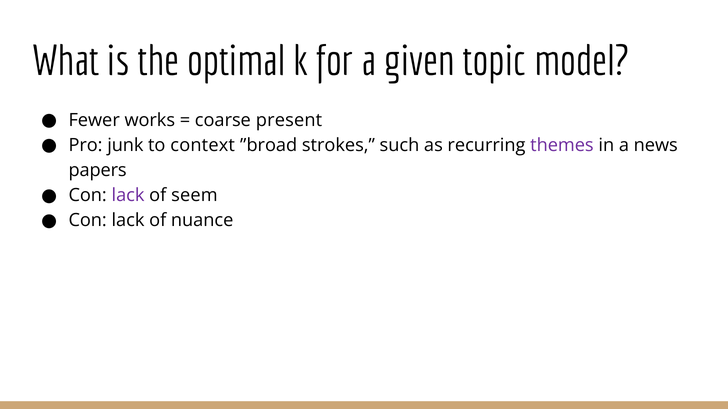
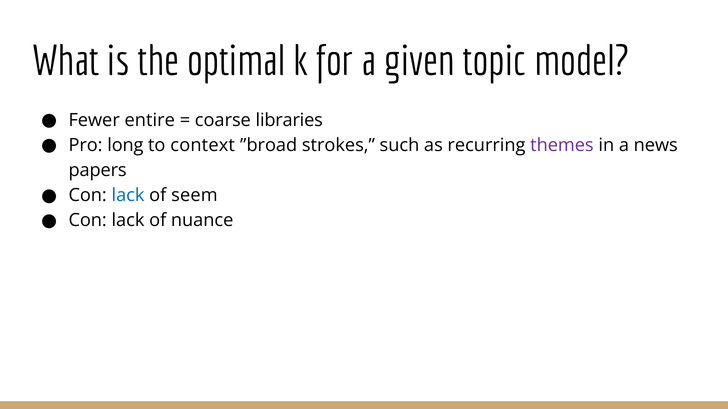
works: works -> entire
present: present -> libraries
junk: junk -> long
lack at (128, 196) colour: purple -> blue
